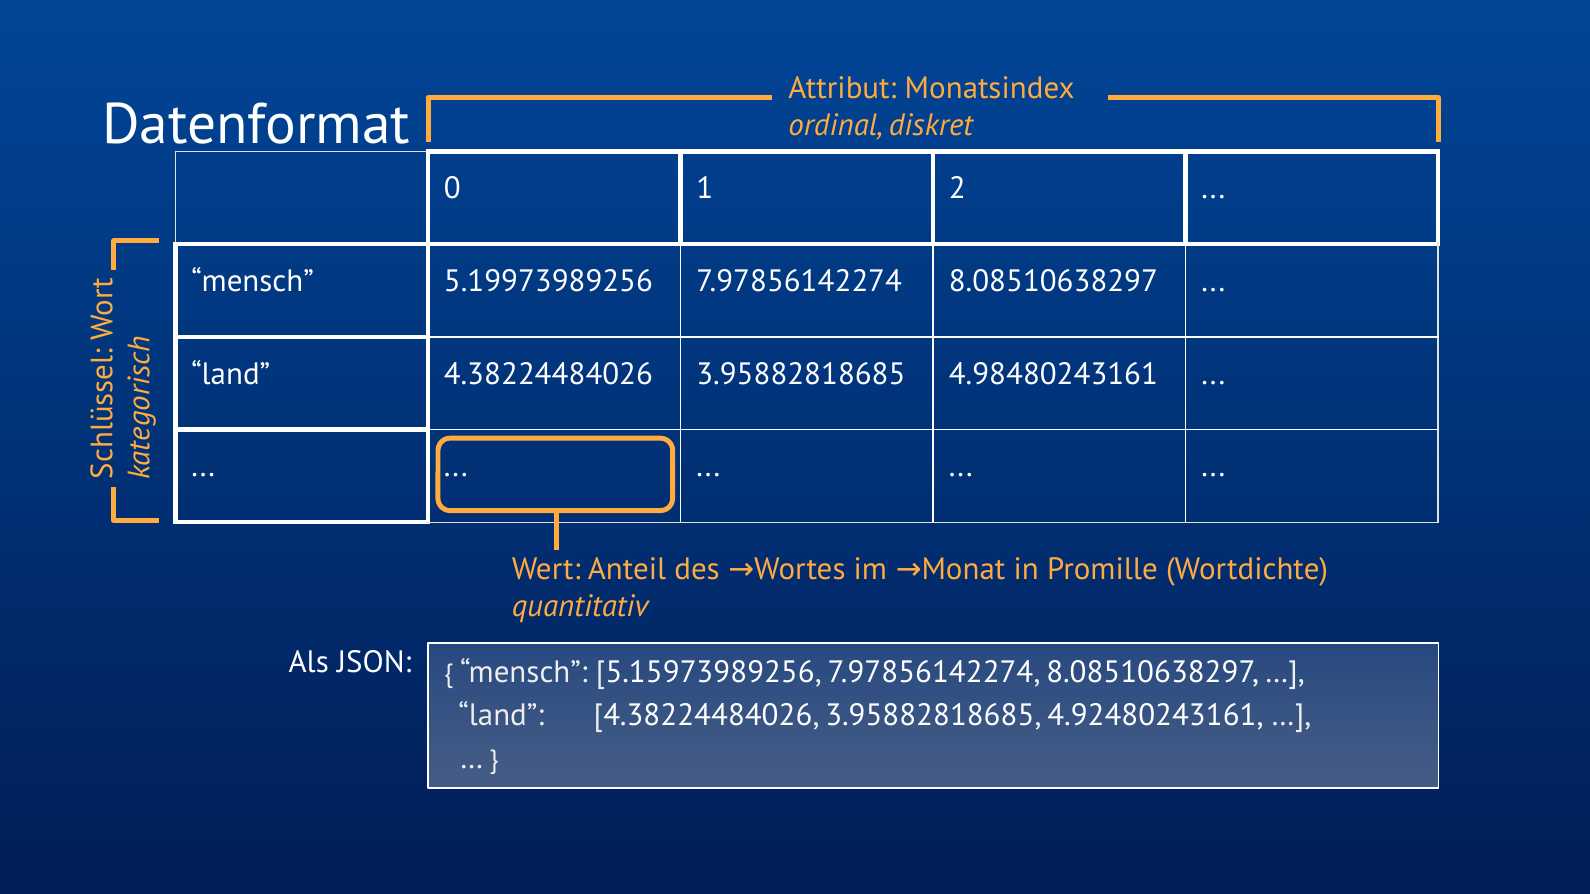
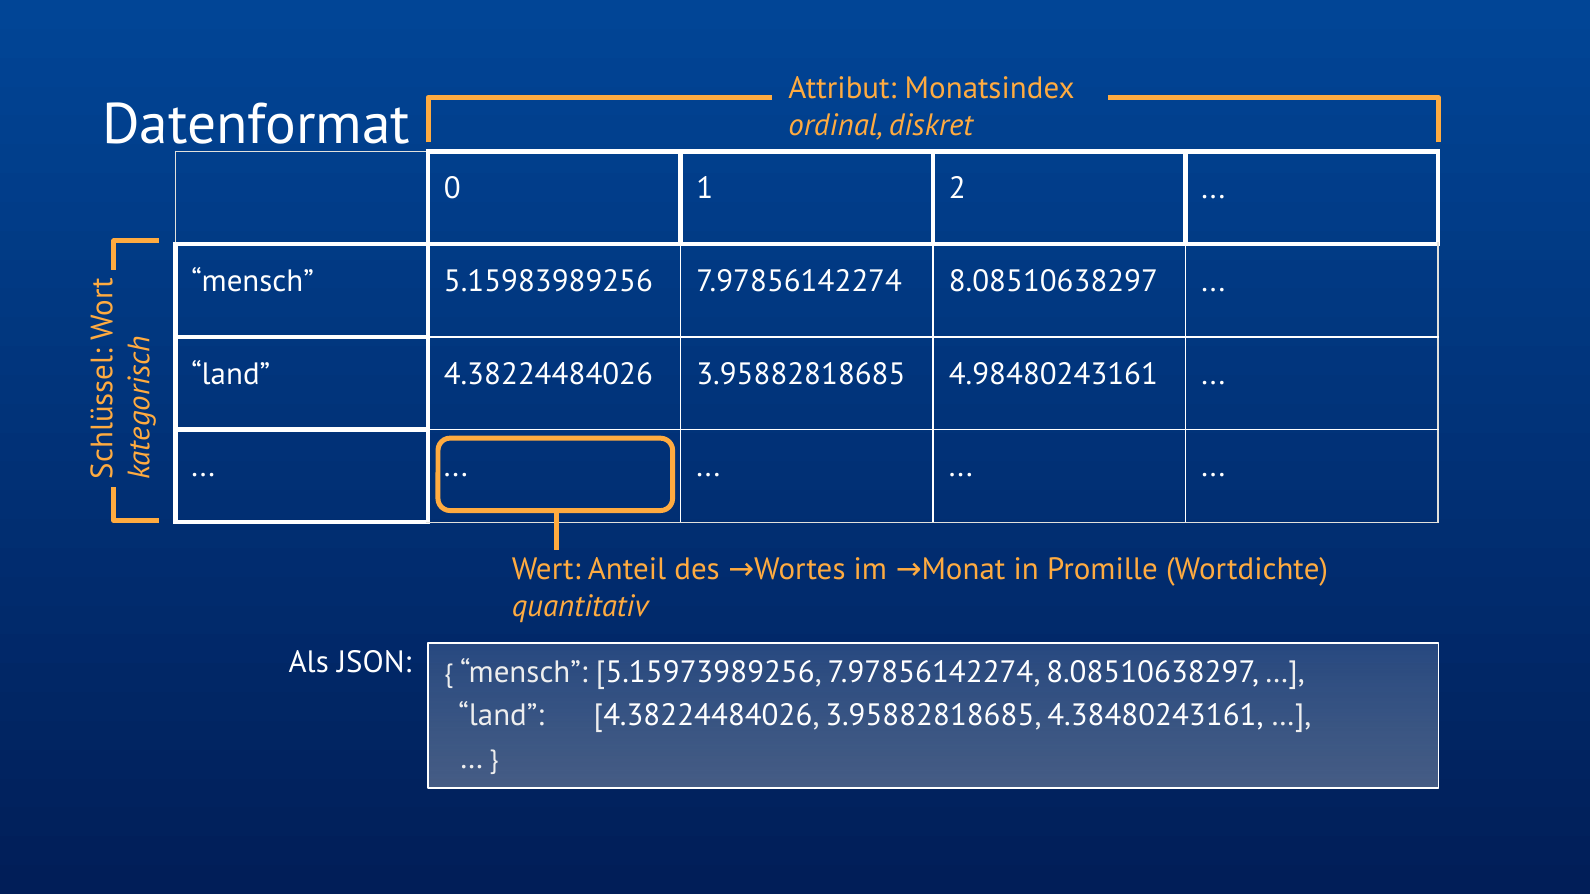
5.19973989256: 5.19973989256 -> 5.15983989256
4.92480243161: 4.92480243161 -> 4.38480243161
